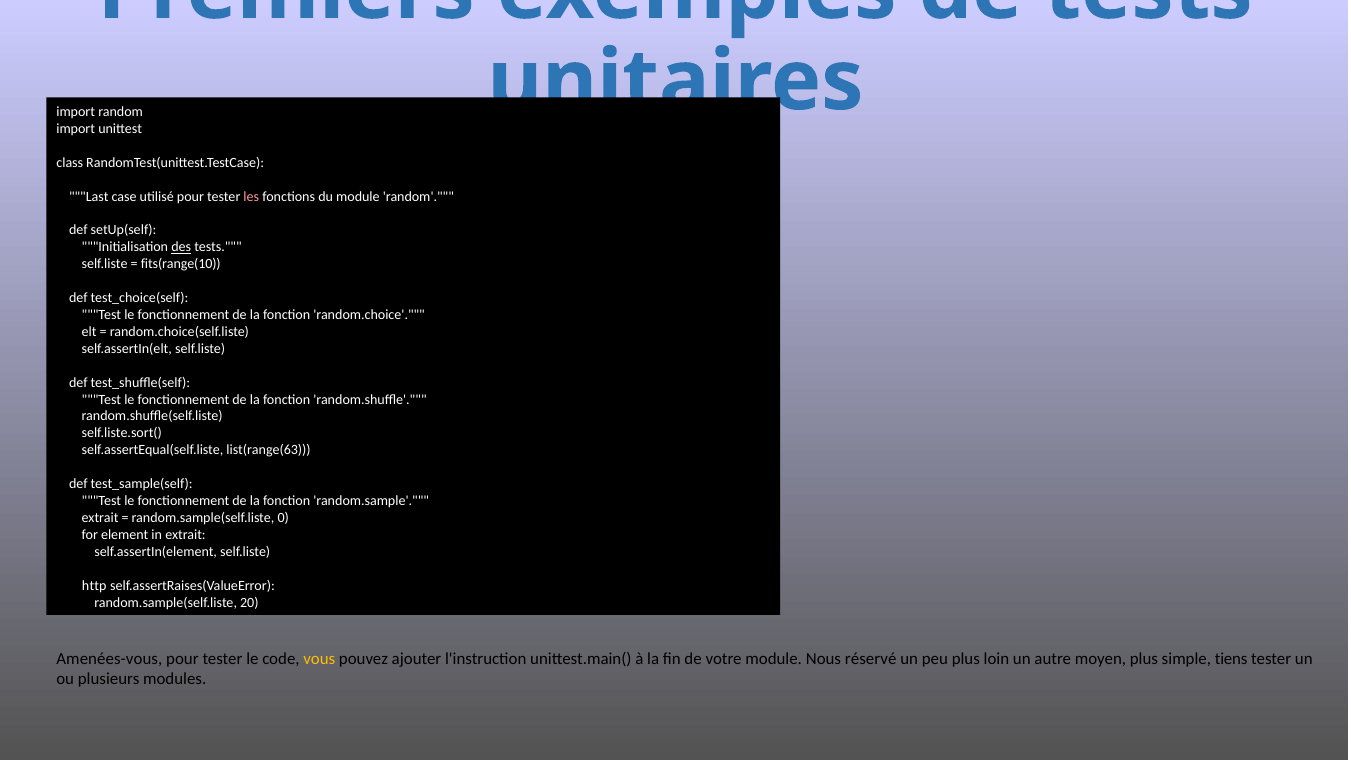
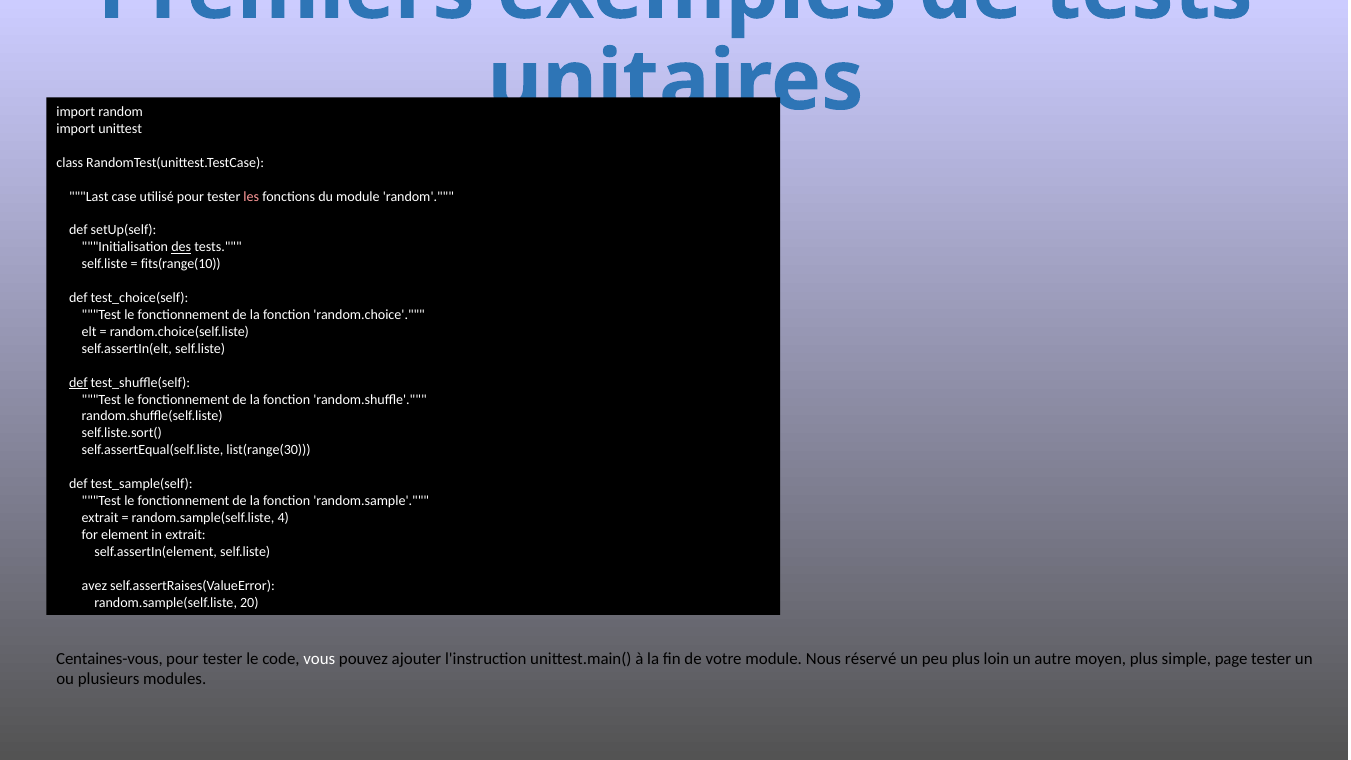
def at (78, 382) underline: none -> present
list(range(63: list(range(63 -> list(range(30
0: 0 -> 4
http: http -> avez
Amenées-vous: Amenées-vous -> Centaines-vous
vous colour: yellow -> white
tiens: tiens -> page
